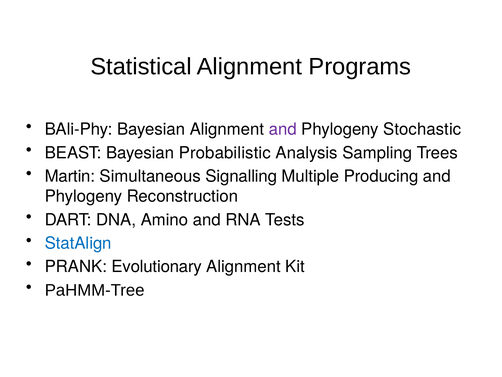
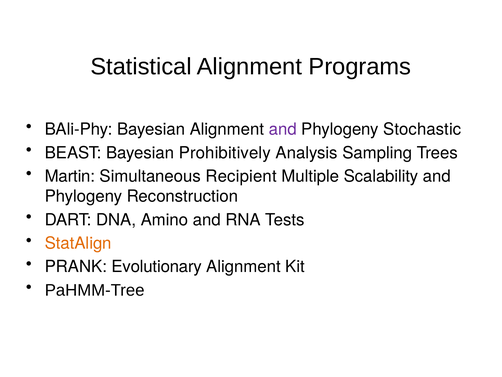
Probabilistic: Probabilistic -> Prohibitively
Signalling: Signalling -> Recipient
Producing: Producing -> Scalability
StatAlign colour: blue -> orange
